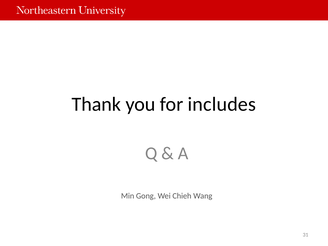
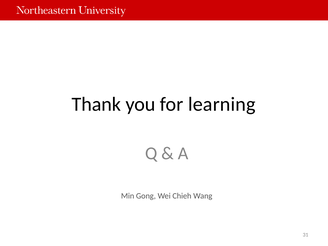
includes: includes -> learning
